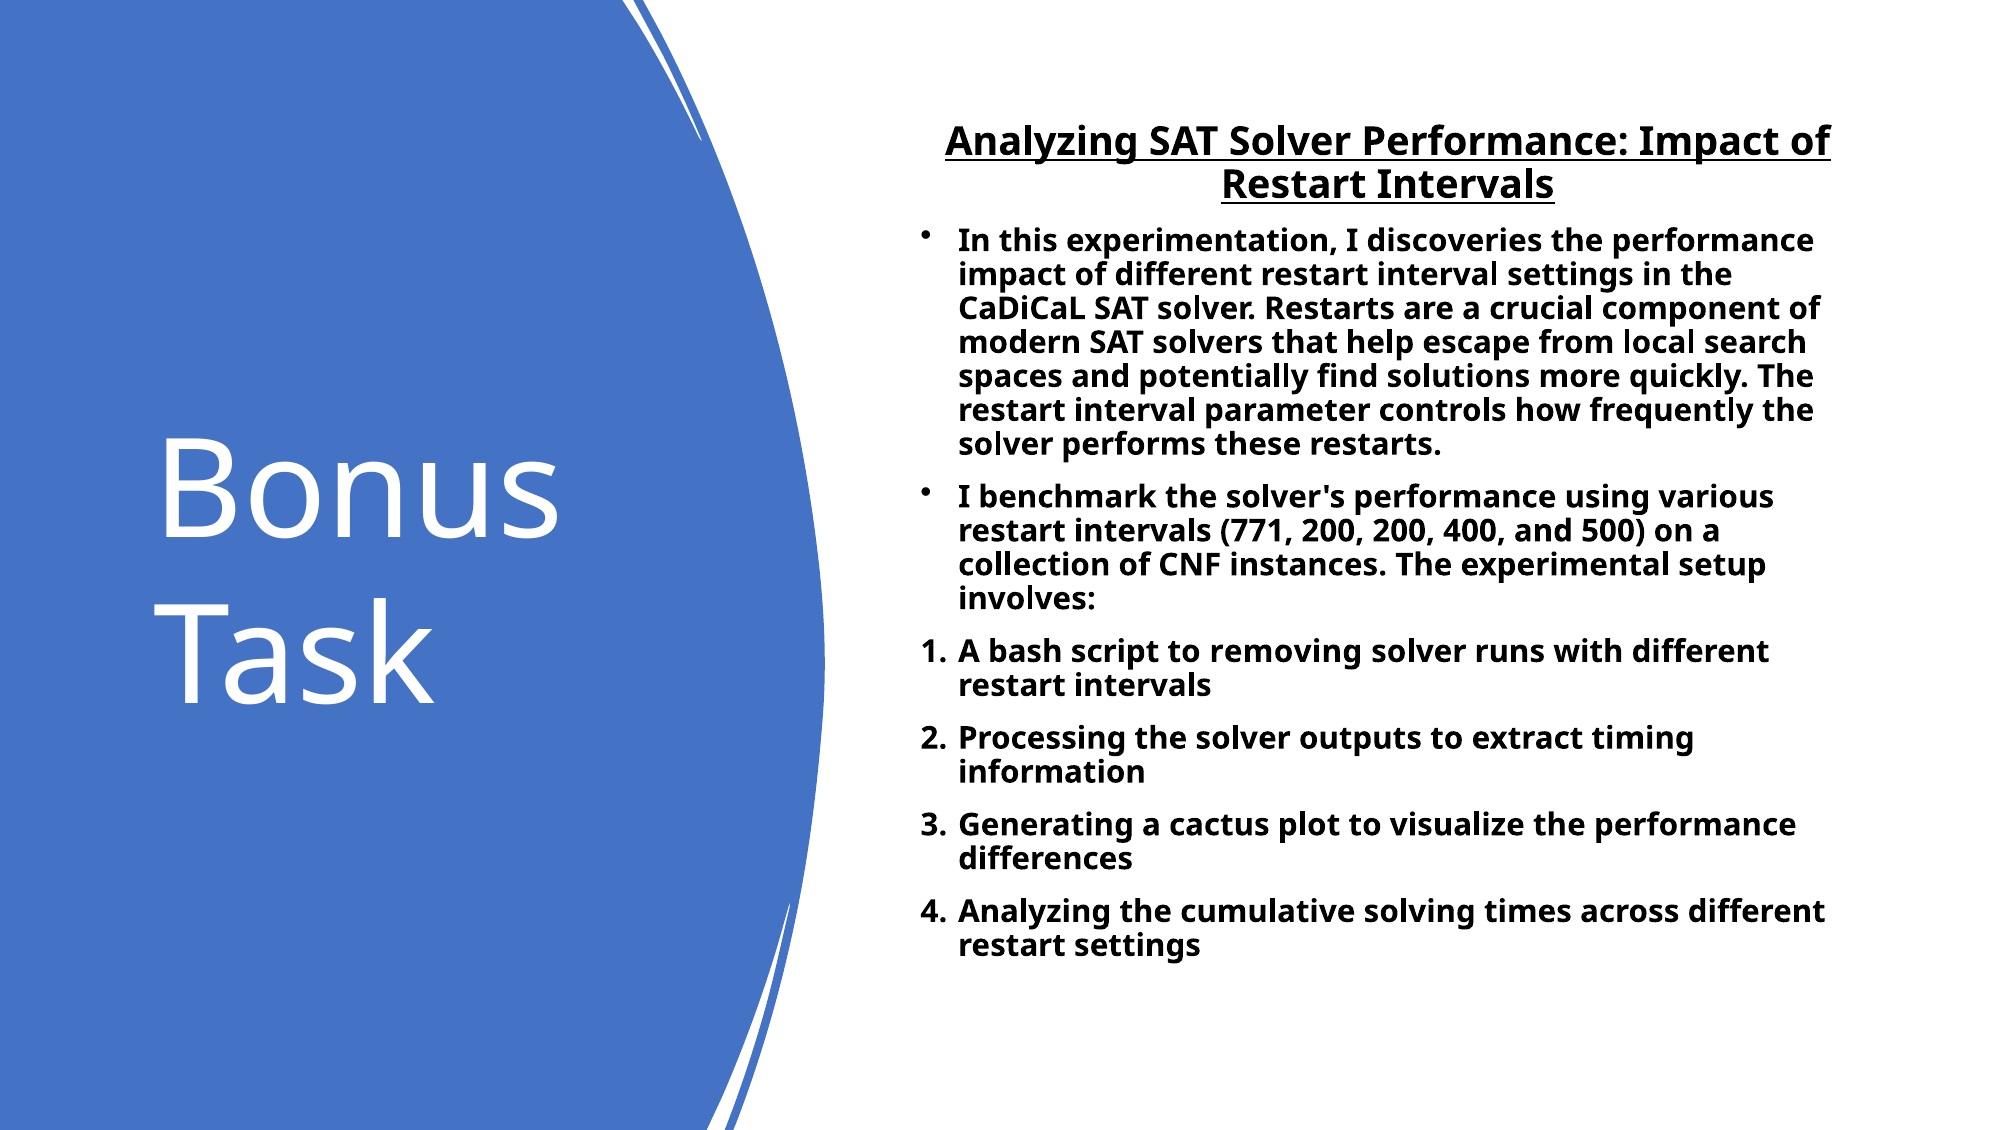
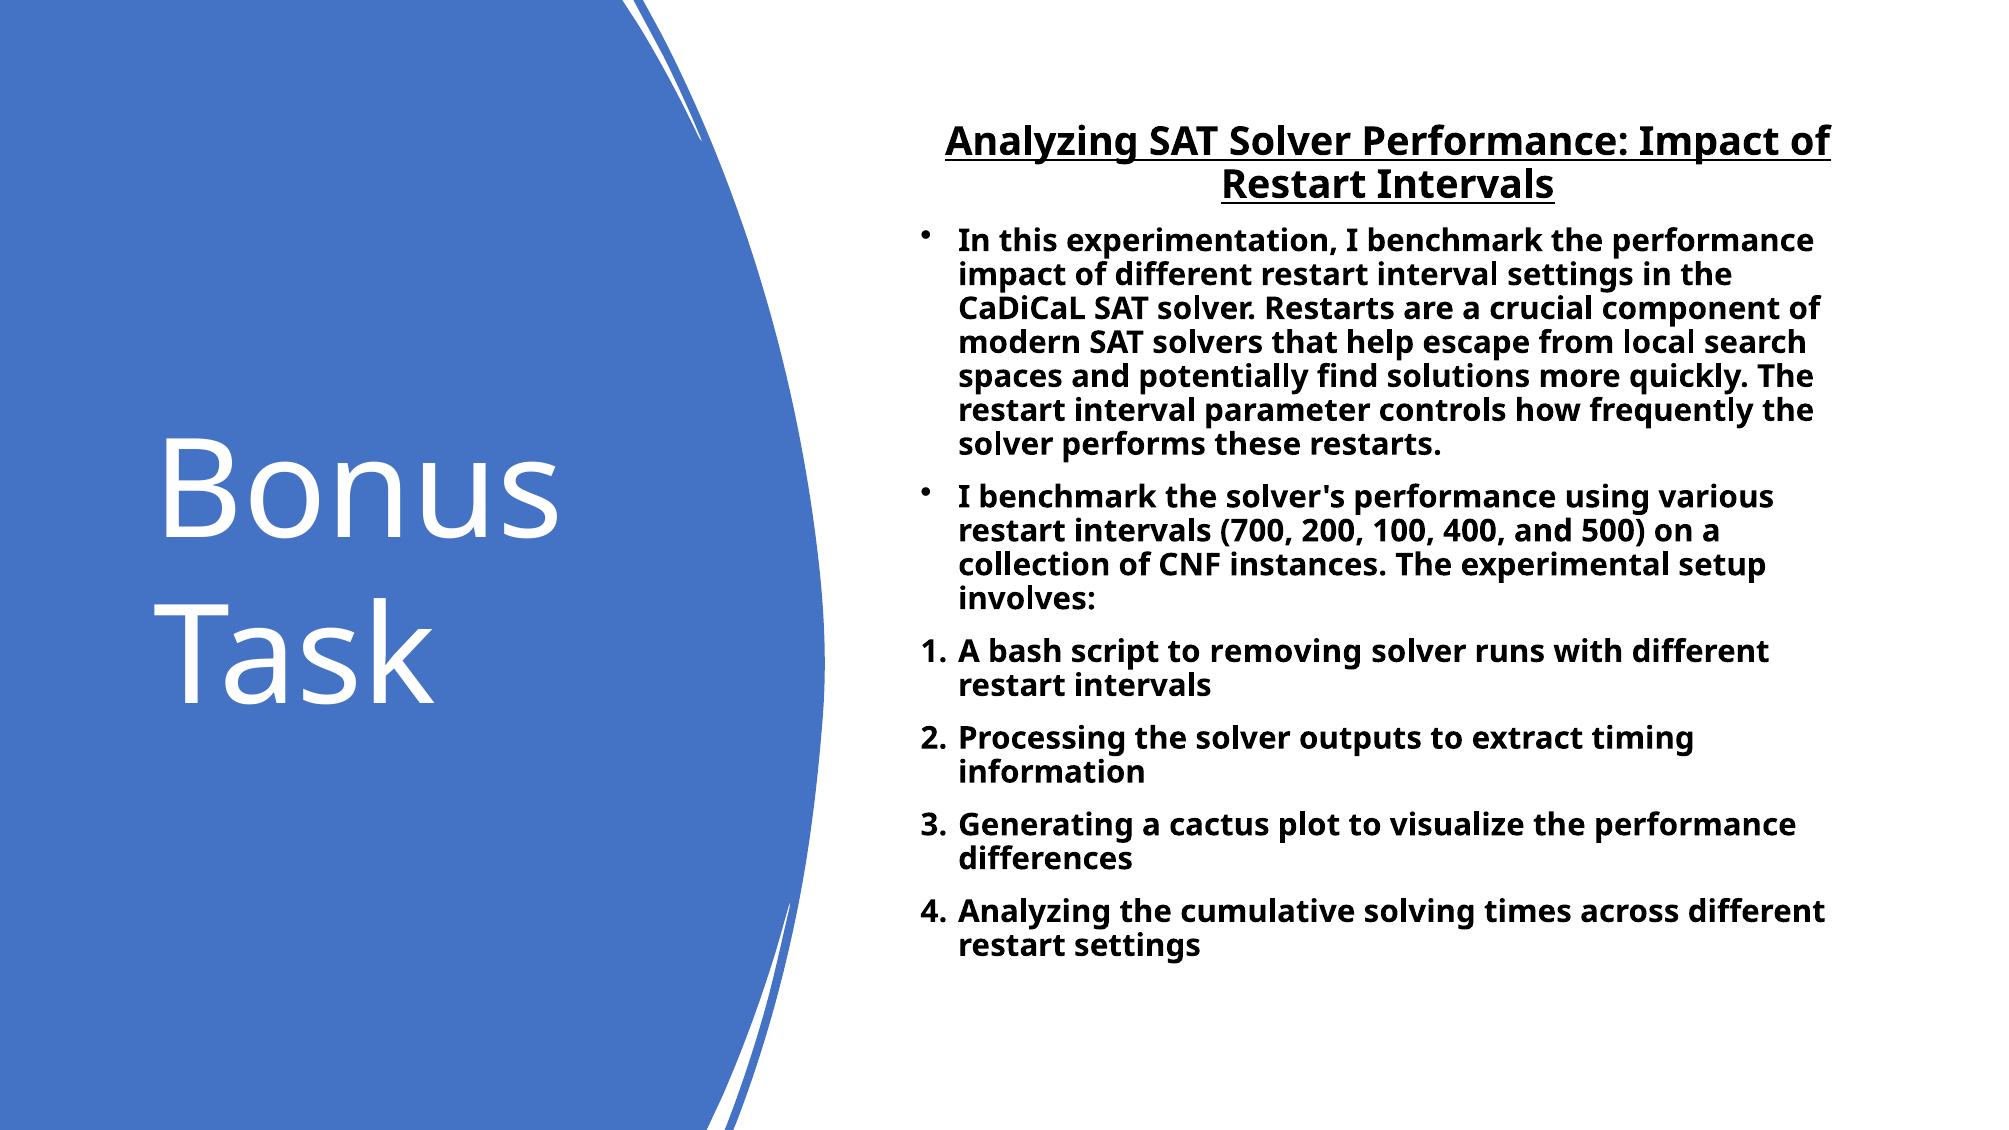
experimentation I discoveries: discoveries -> benchmark
771: 771 -> 700
200 200: 200 -> 100
